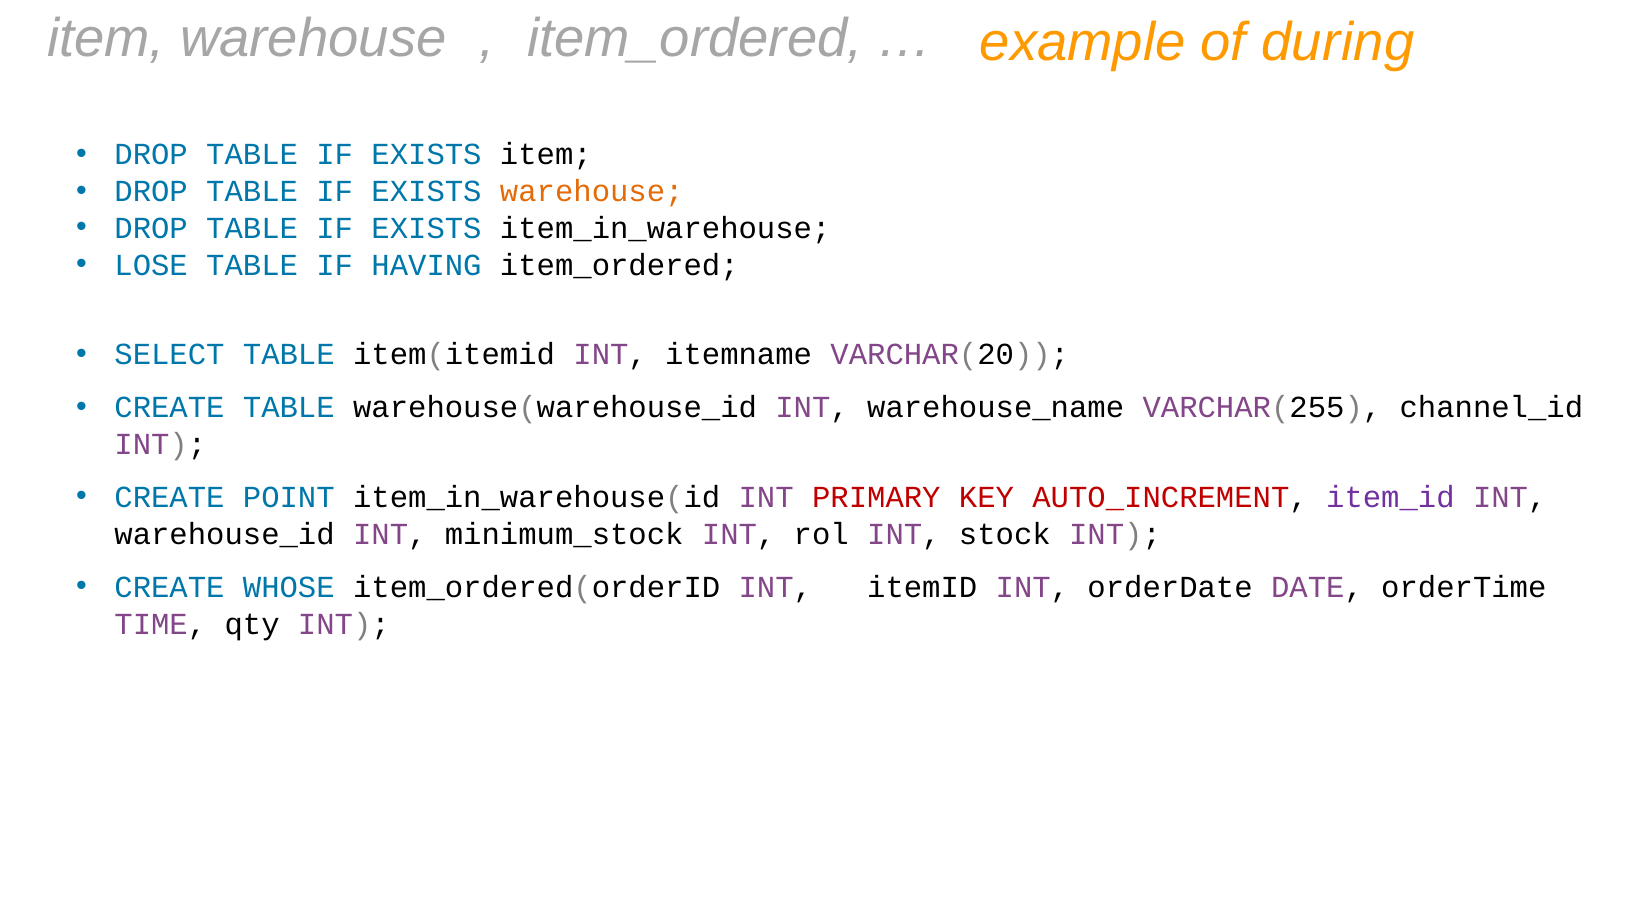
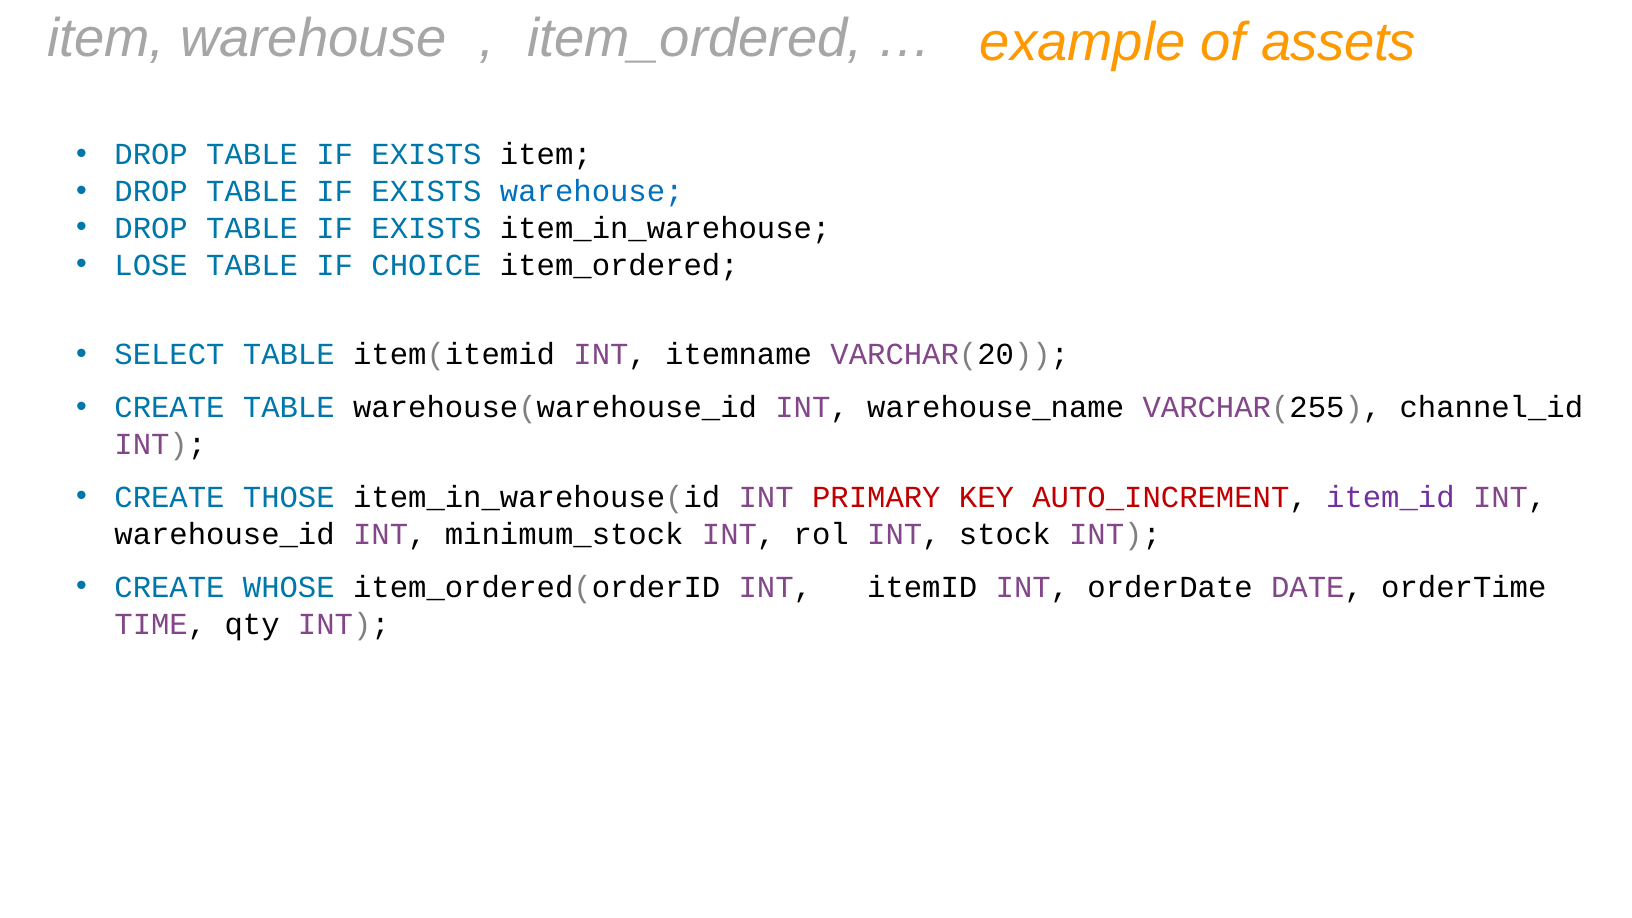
during: during -> assets
warehouse at (592, 192) colour: orange -> blue
HAVING: HAVING -> CHOICE
POINT: POINT -> THOSE
